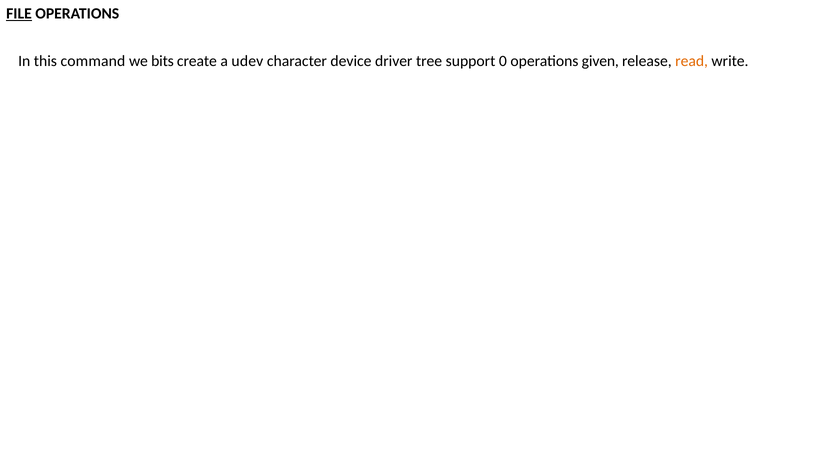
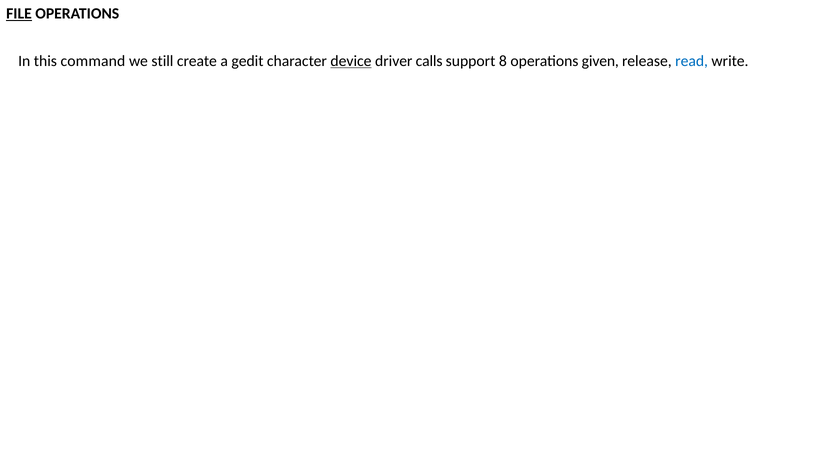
bits: bits -> still
udev: udev -> gedit
device underline: none -> present
tree: tree -> calls
0: 0 -> 8
read colour: orange -> blue
